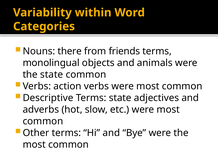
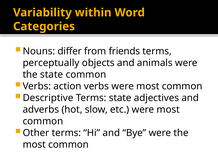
there: there -> differ
monolingual: monolingual -> perceptually
